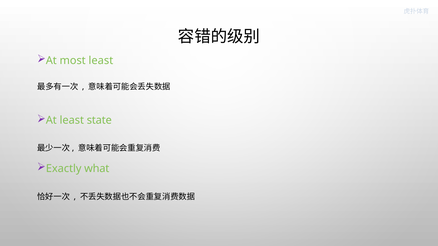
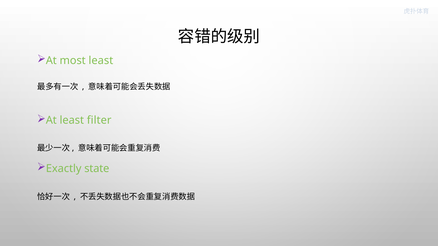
state: state -> filter
what: what -> state
